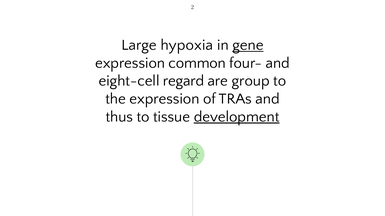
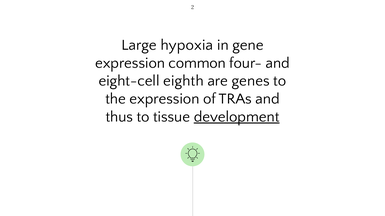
gene underline: present -> none
regard: regard -> eighth
group: group -> genes
